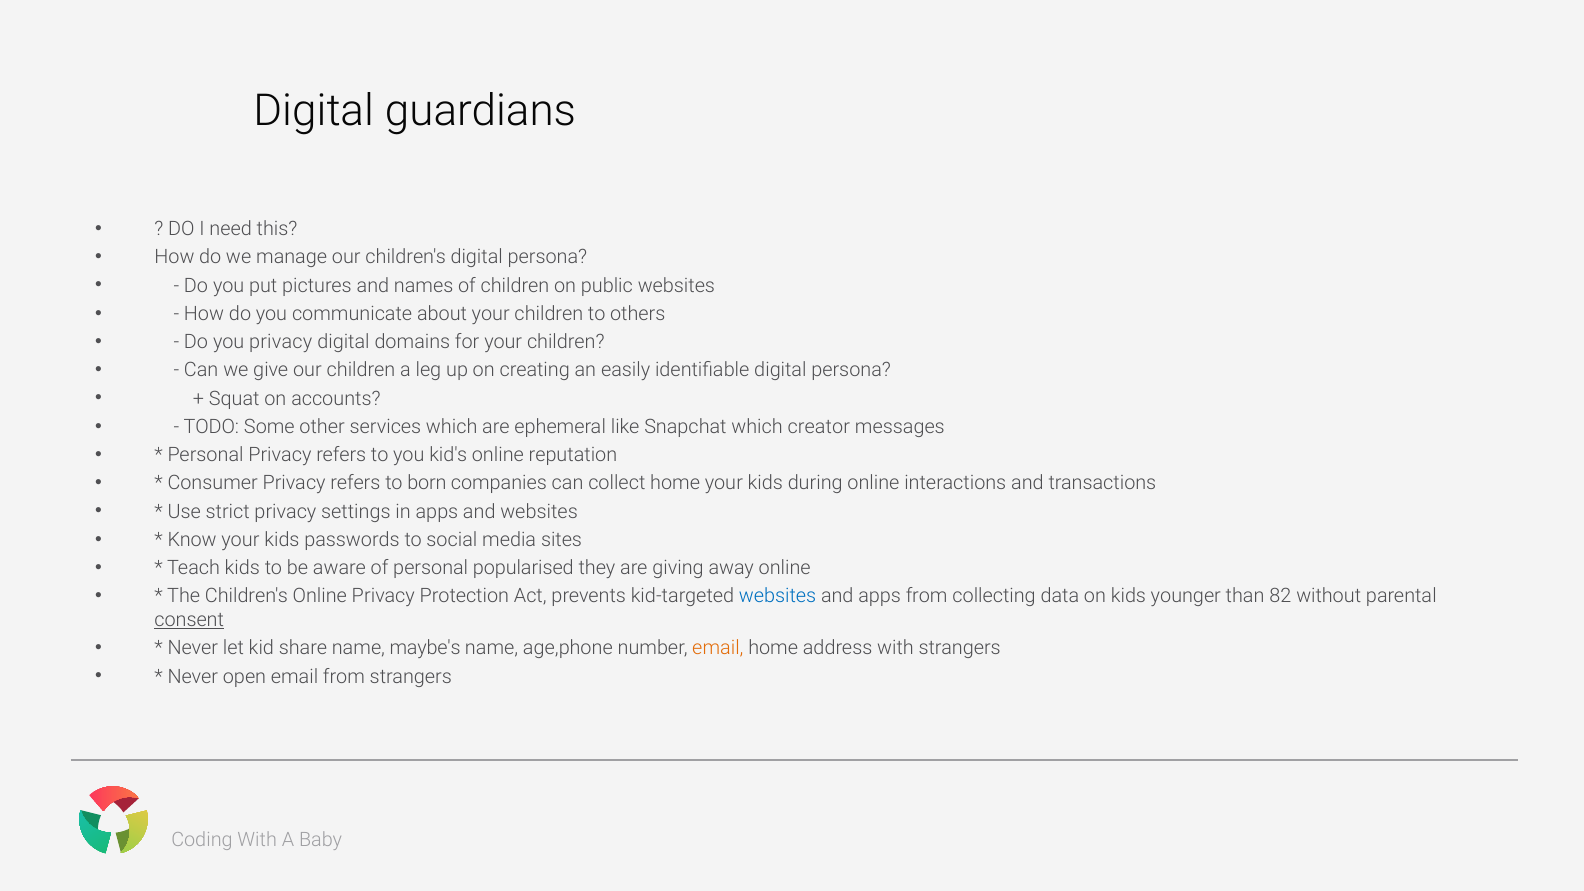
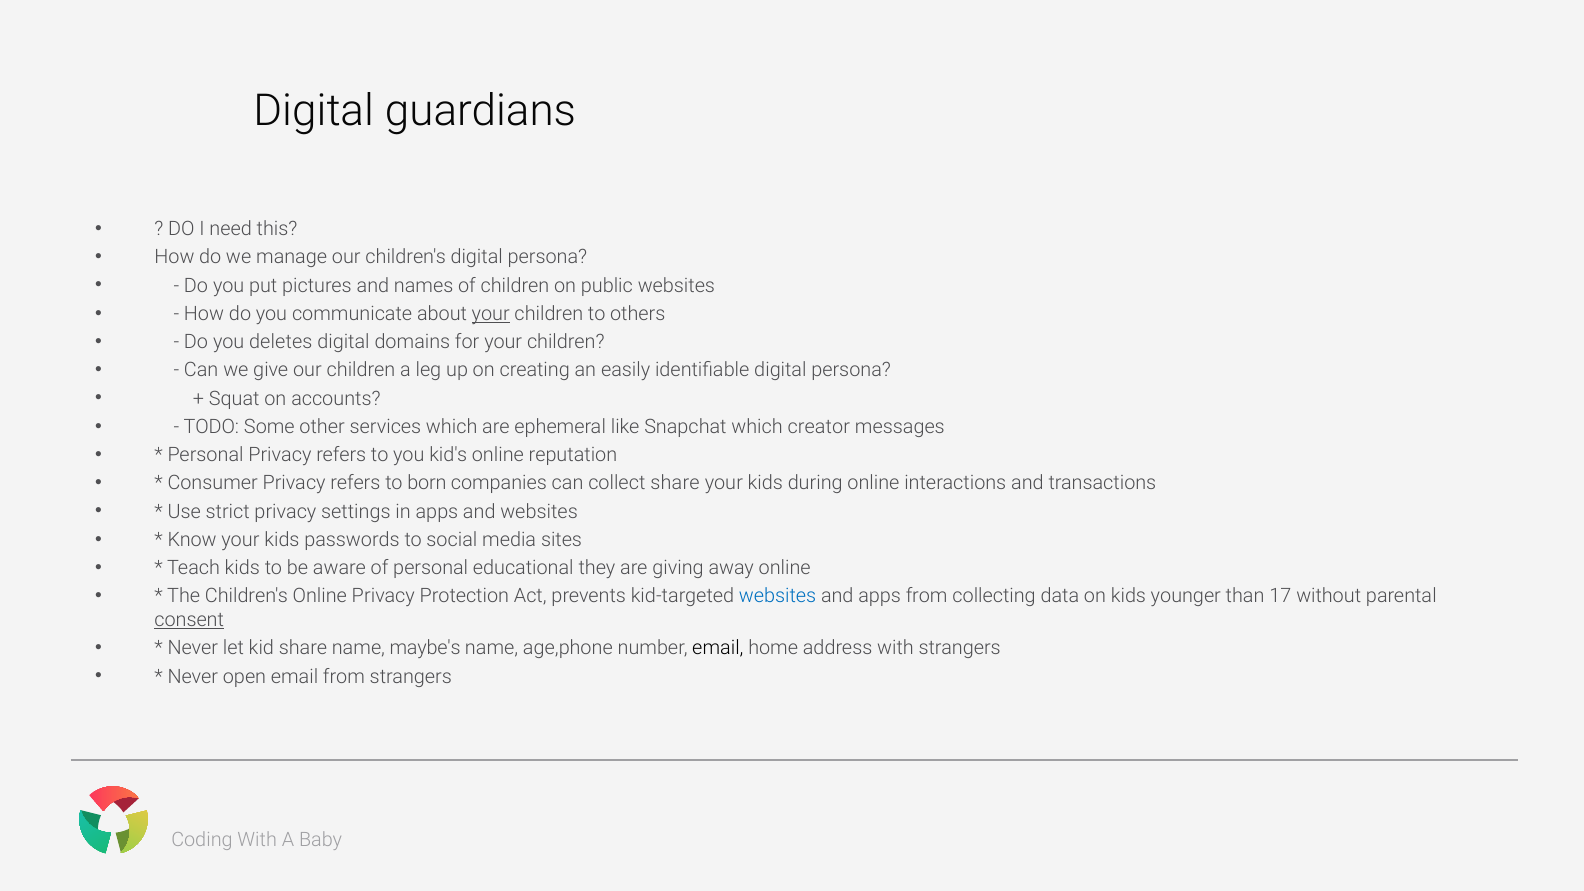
your at (491, 314) underline: none -> present
you privacy: privacy -> deletes
collect home: home -> share
popularised: popularised -> educational
82: 82 -> 17
email at (718, 648) colour: orange -> black
